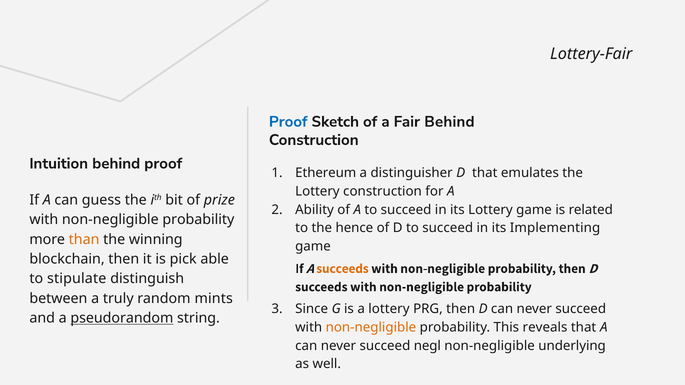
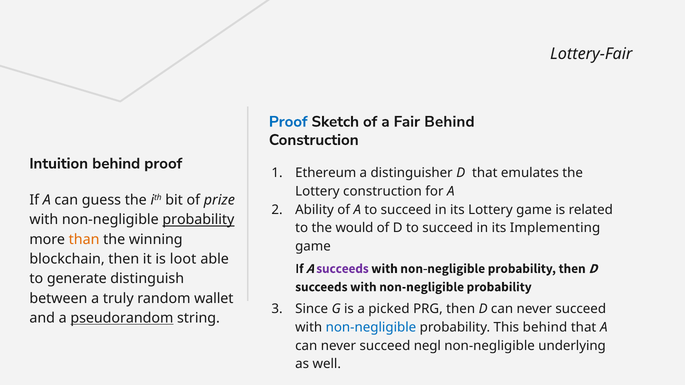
probability at (198, 220) underline: none -> present
hence: hence -> would
pick: pick -> loot
succeeds at (342, 269) colour: orange -> purple
stipulate: stipulate -> generate
mints: mints -> wallet
a lottery: lottery -> picked
non-negligible at (371, 328) colour: orange -> blue
This reveals: reveals -> behind
